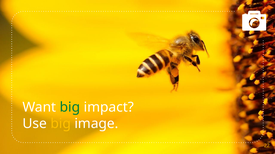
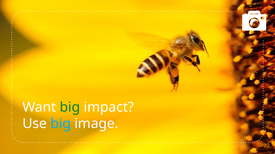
big at (61, 124) colour: yellow -> light blue
